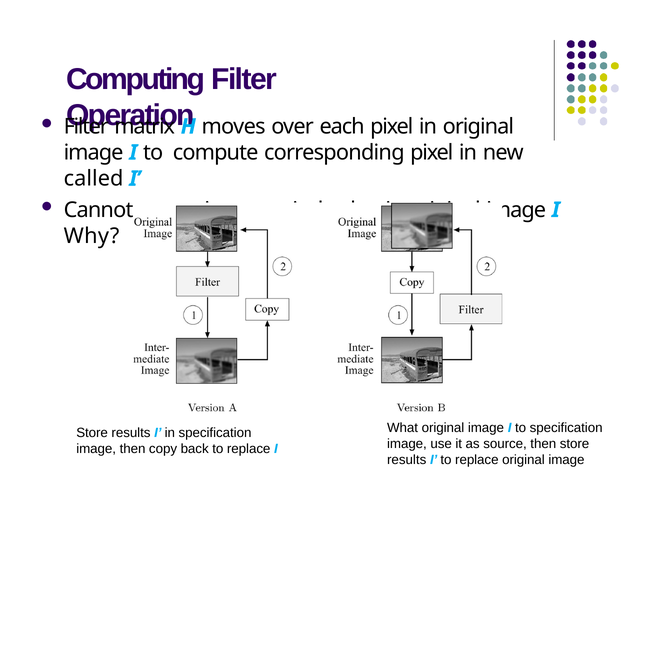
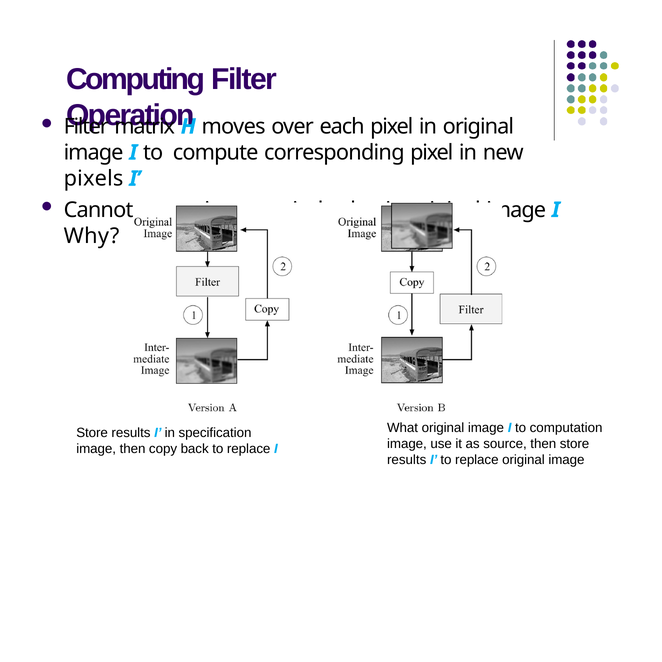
called: called -> pixels
to specification: specification -> computation
